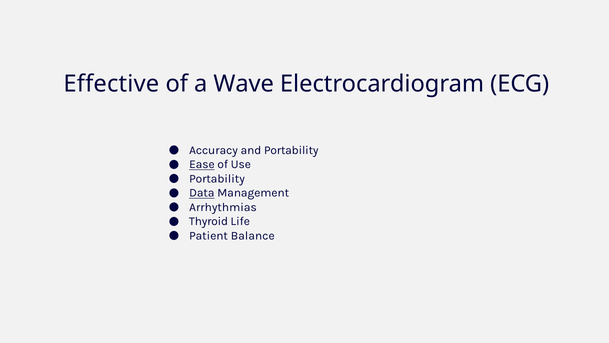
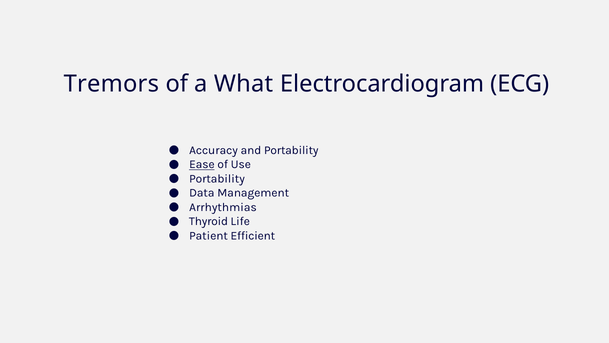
Effective: Effective -> Tremors
Wave: Wave -> What
Data underline: present -> none
Balance: Balance -> Efficient
